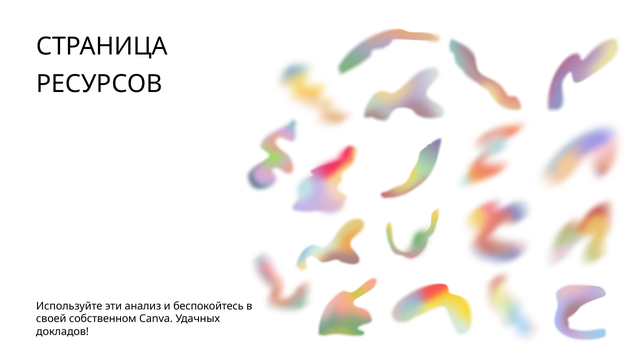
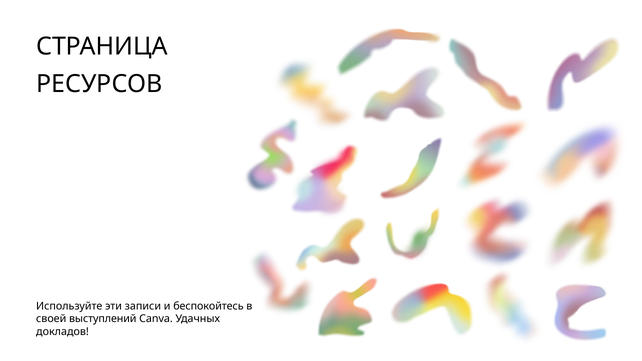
анализ: анализ -> записи
собственном: собственном -> выступлений
